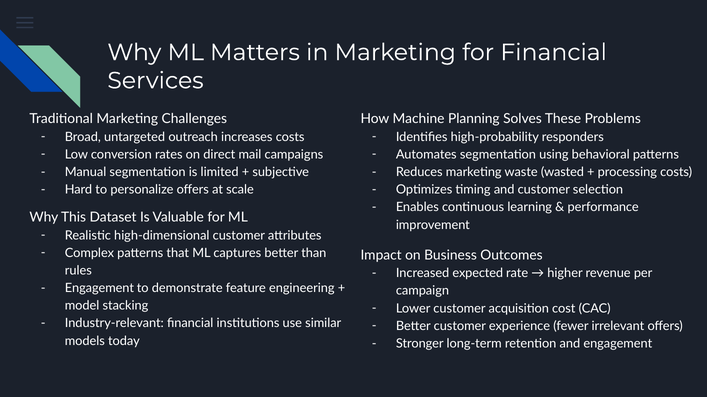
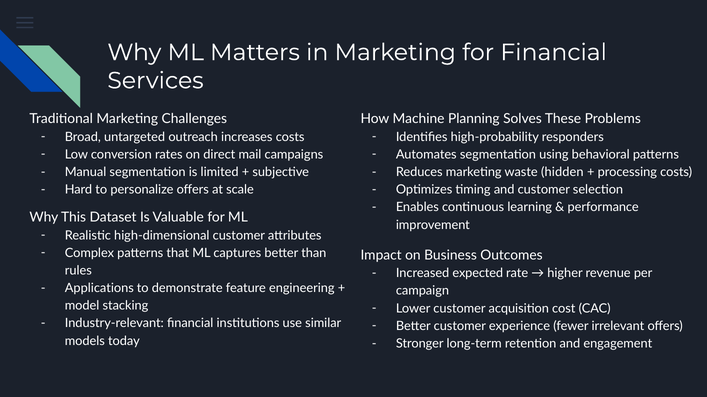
wasted: wasted -> hidden
Engagement at (99, 289): Engagement -> Applications
